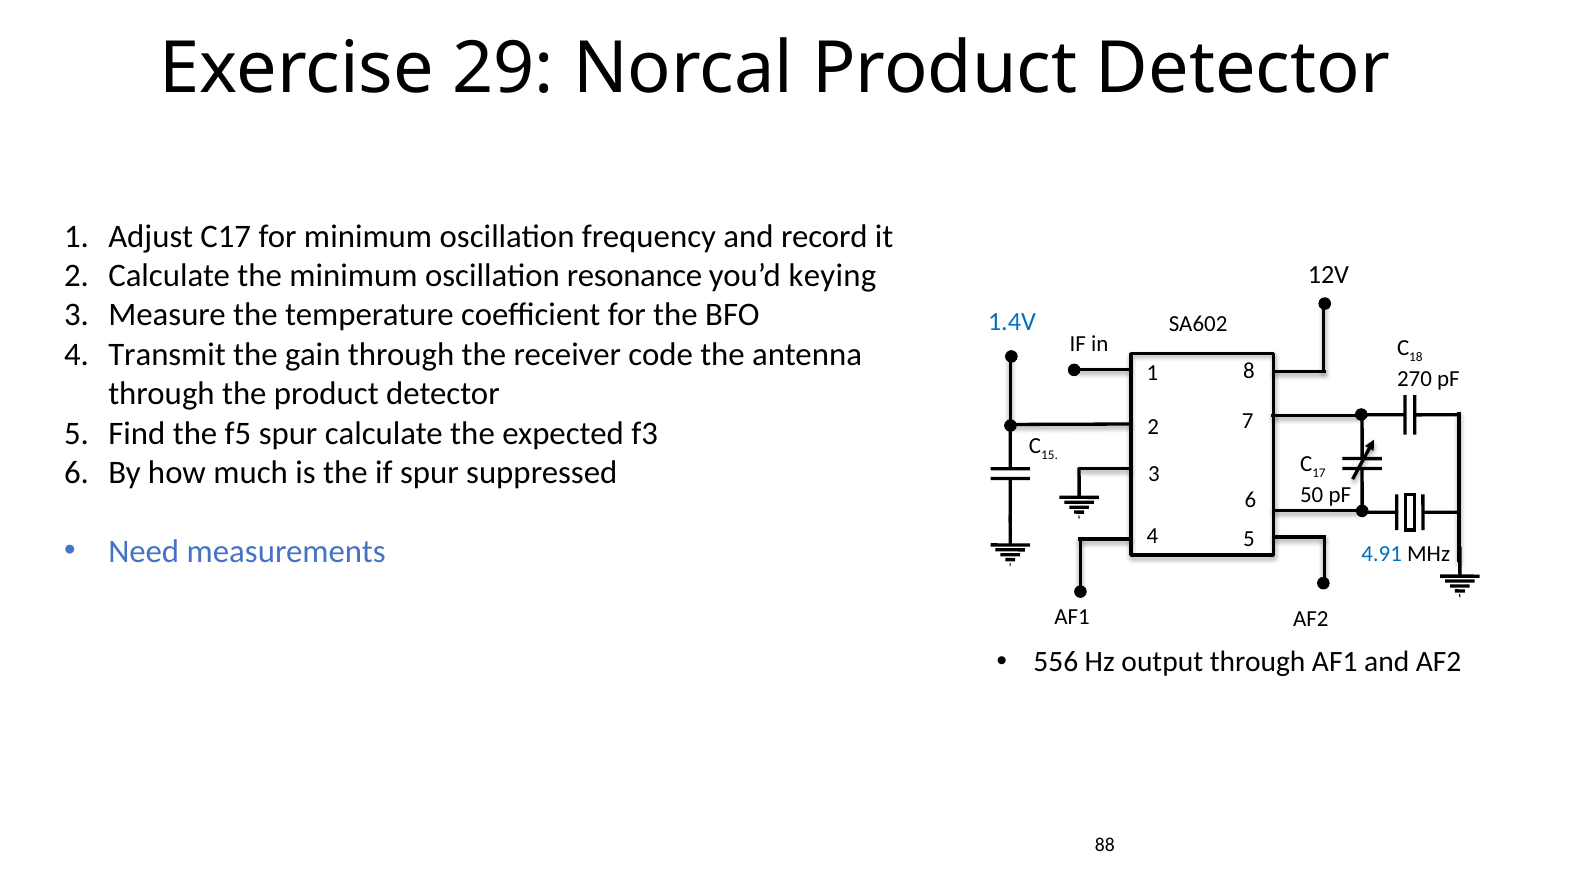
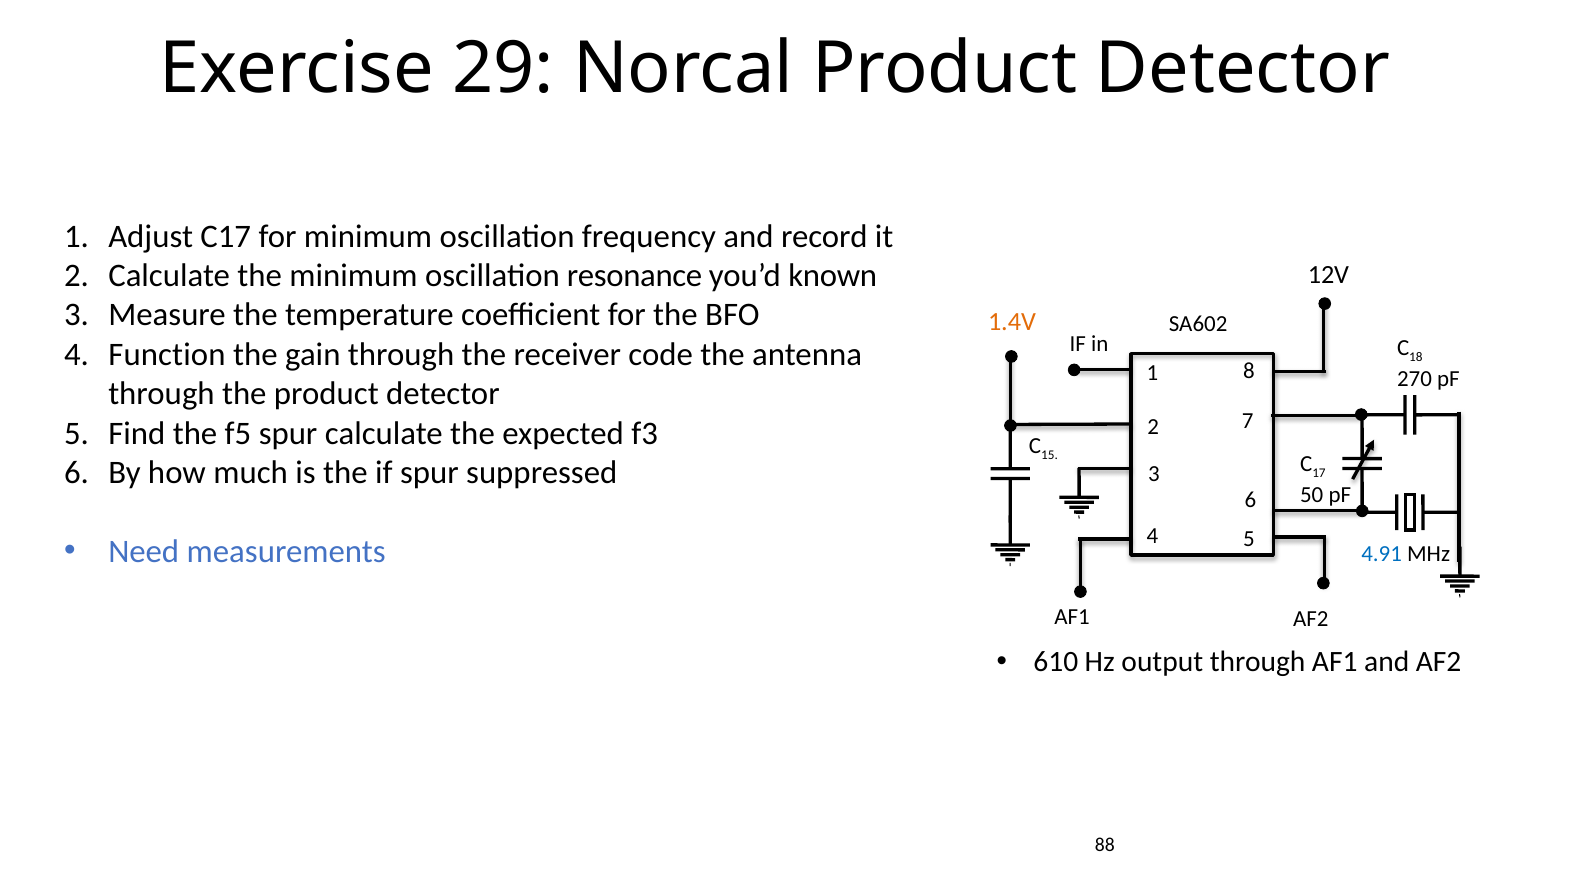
keying: keying -> known
1.4V colour: blue -> orange
Transmit: Transmit -> Function
556: 556 -> 610
